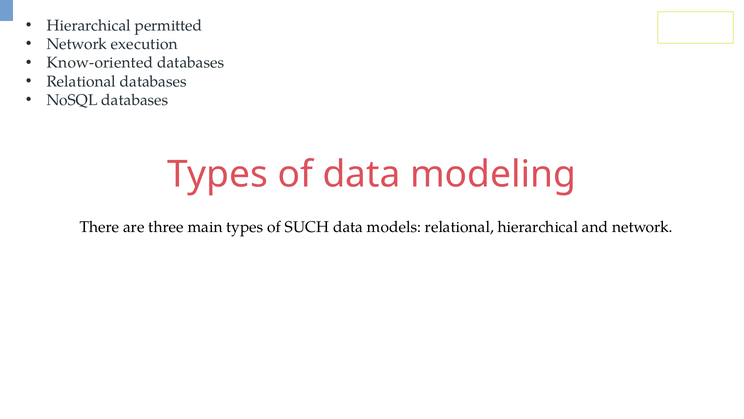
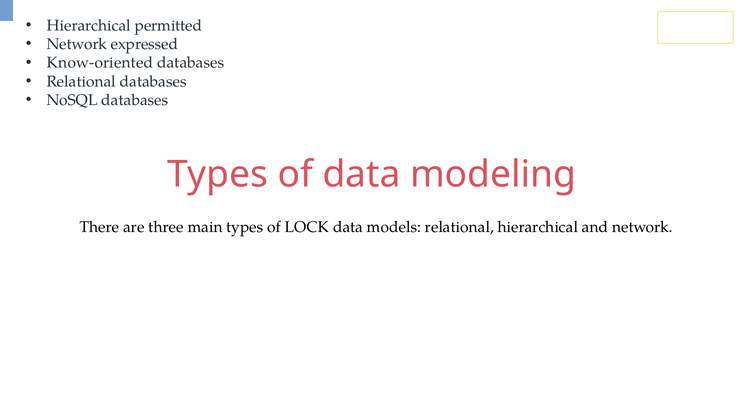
execution: execution -> expressed
SUCH: SUCH -> LOCK
